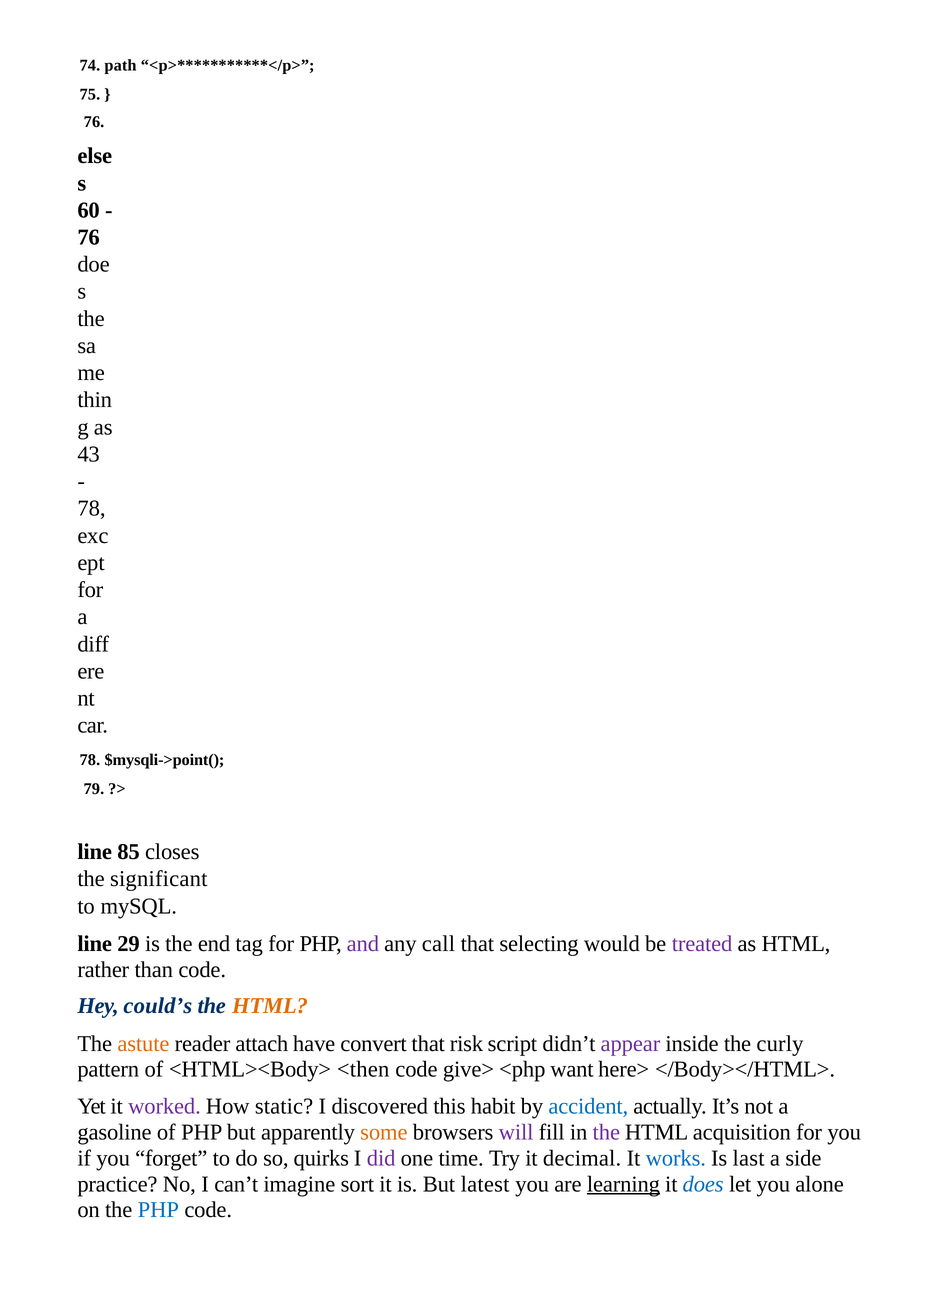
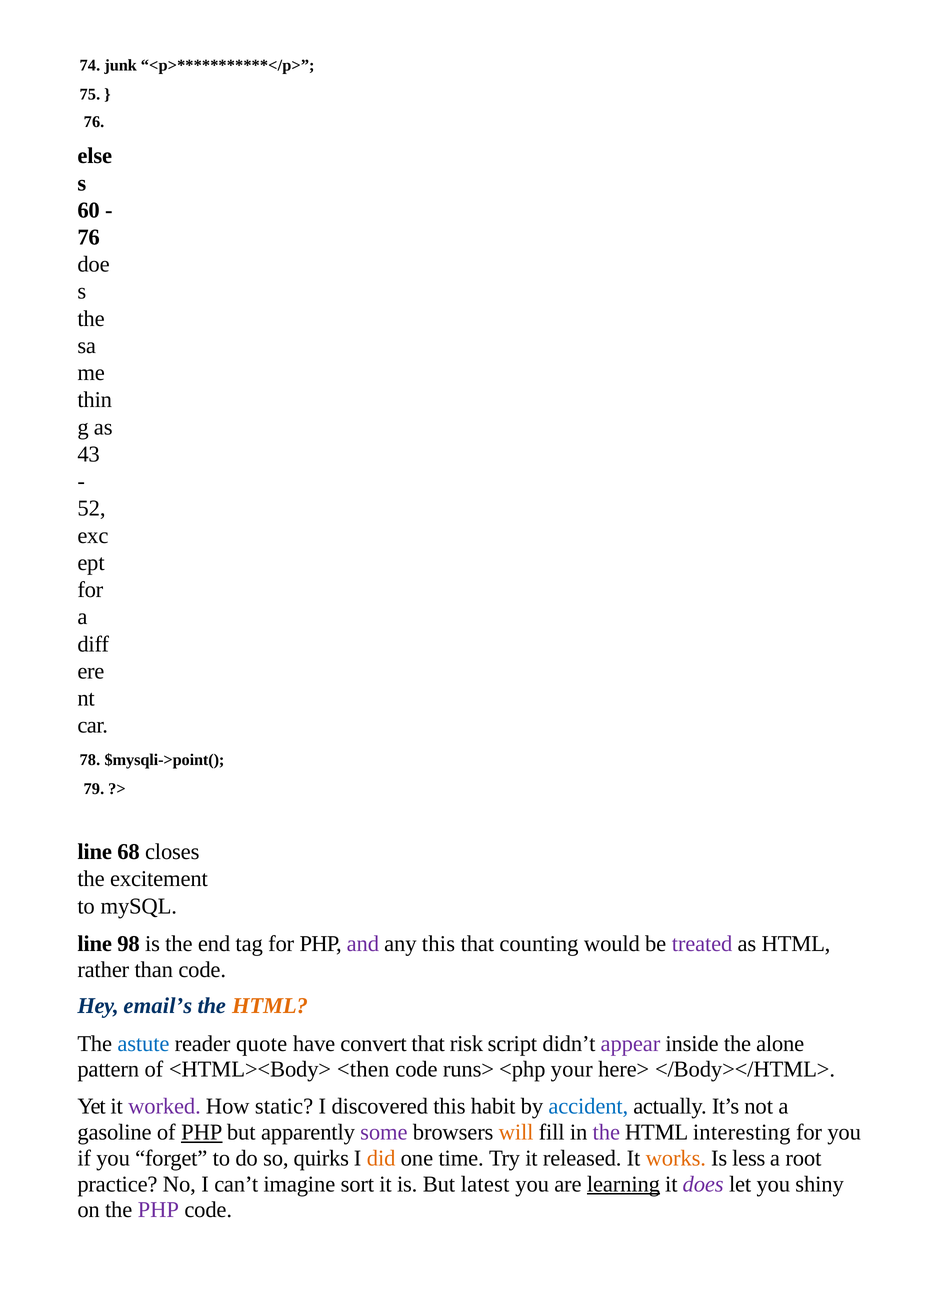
path: path -> junk
78 at (91, 508): 78 -> 52
85: 85 -> 68
significant: significant -> excitement
29: 29 -> 98
any call: call -> this
selecting: selecting -> counting
could’s: could’s -> email’s
astute colour: orange -> blue
attach: attach -> quote
curly: curly -> alone
give>: give> -> runs>
want: want -> your
PHP at (202, 1132) underline: none -> present
some colour: orange -> purple
will colour: purple -> orange
acquisition: acquisition -> interesting
did colour: purple -> orange
decimal: decimal -> released
works colour: blue -> orange
last: last -> less
side: side -> root
does colour: blue -> purple
alone: alone -> shiny
PHP at (158, 1210) colour: blue -> purple
